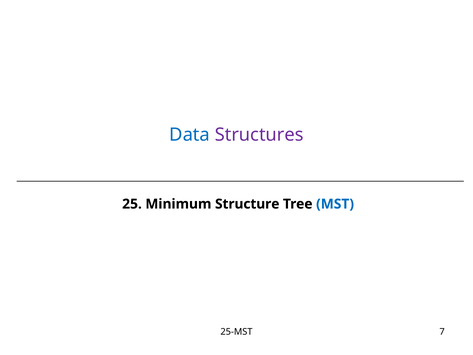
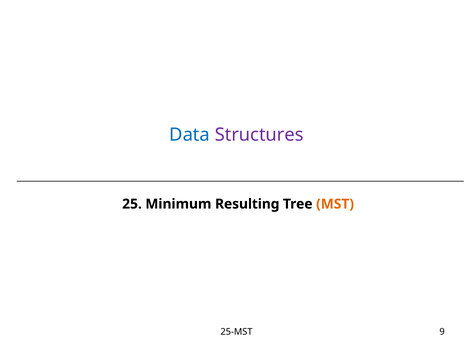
Structure: Structure -> Resulting
MST colour: blue -> orange
7: 7 -> 9
